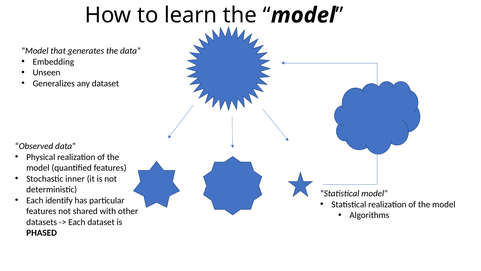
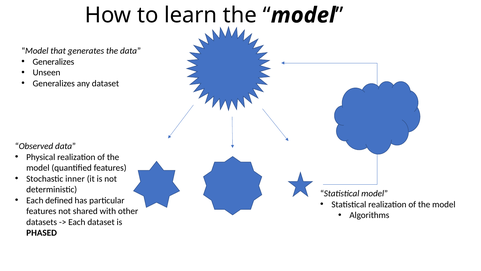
Embedding at (53, 62): Embedding -> Generalizes
identify: identify -> defined
